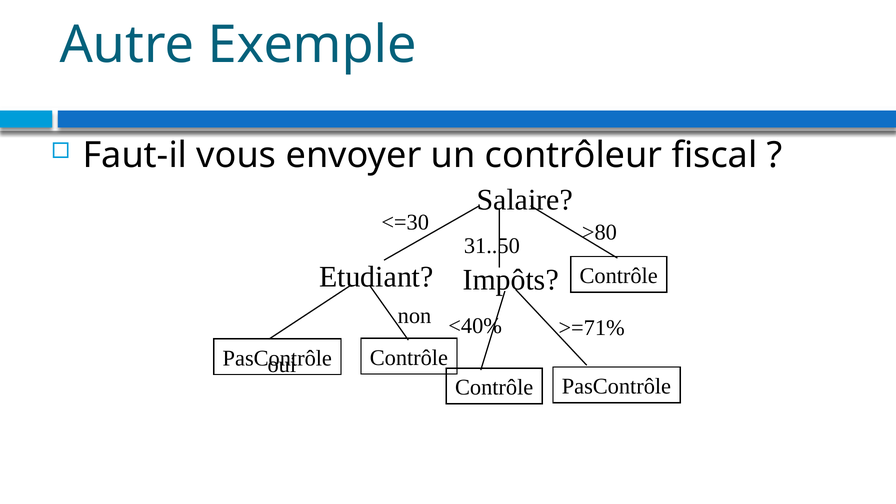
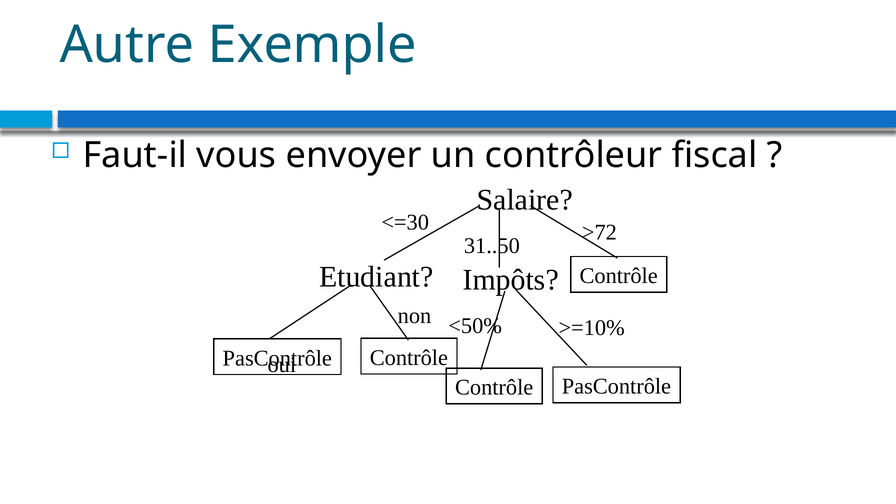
>80: >80 -> >72
<40%: <40% -> <50%
>=71%: >=71% -> >=10%
